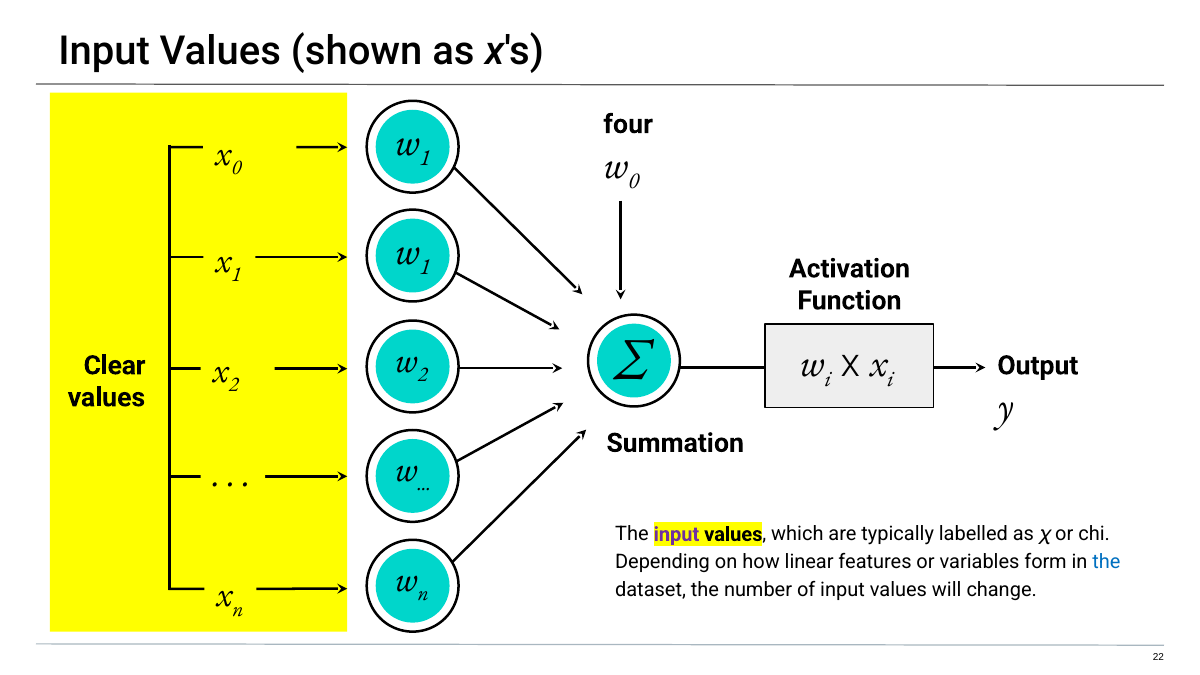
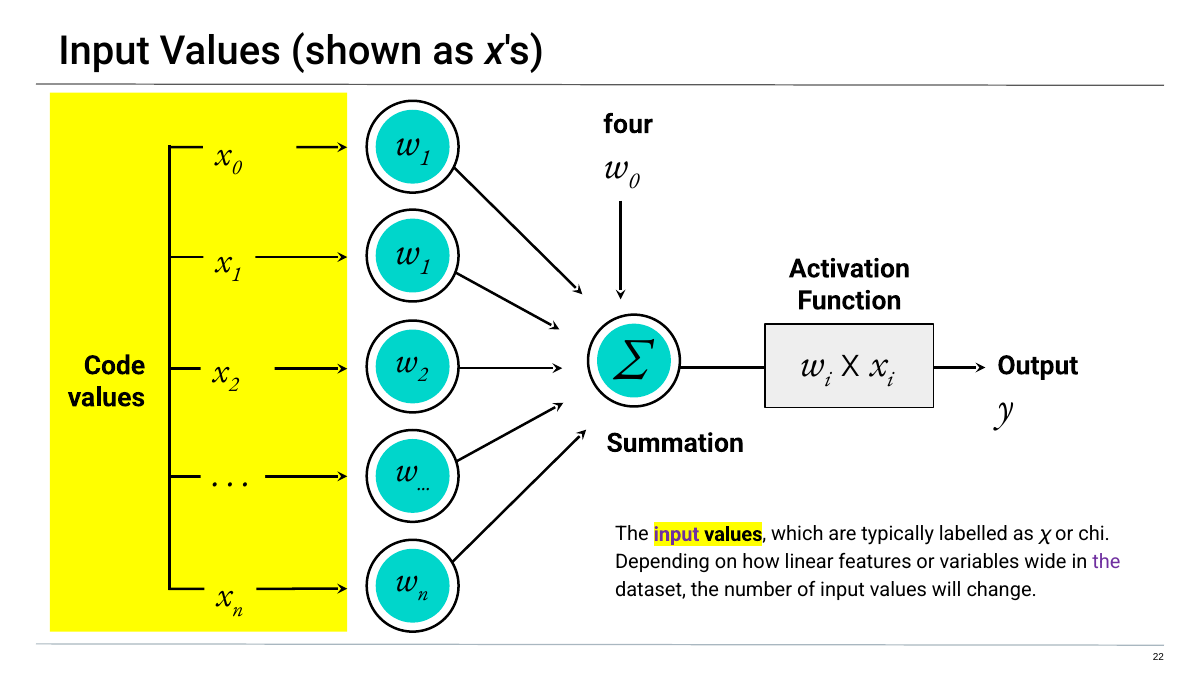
Clear: Clear -> Code
form: form -> wide
the at (1106, 562) colour: blue -> purple
